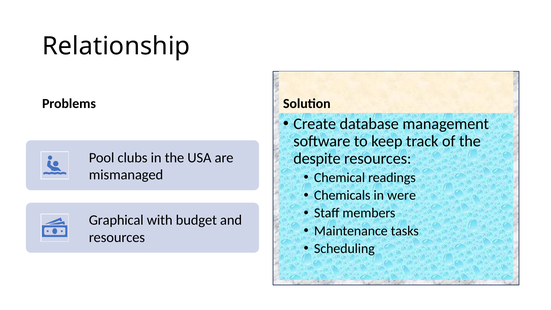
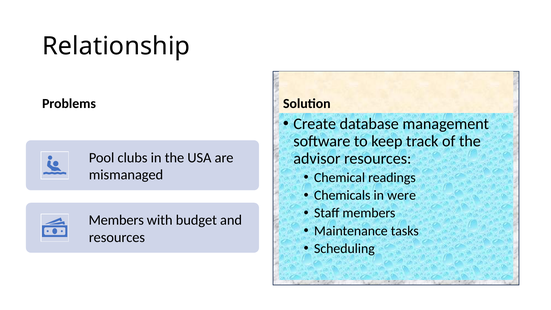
despite: despite -> advisor
Graphical at (116, 220): Graphical -> Members
